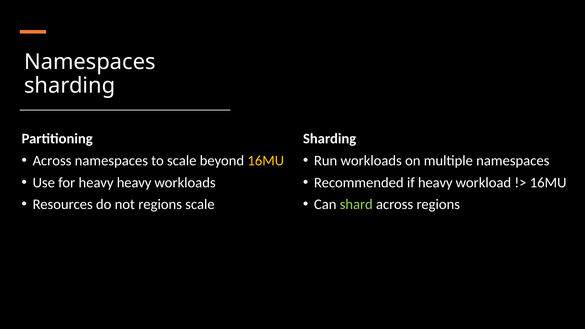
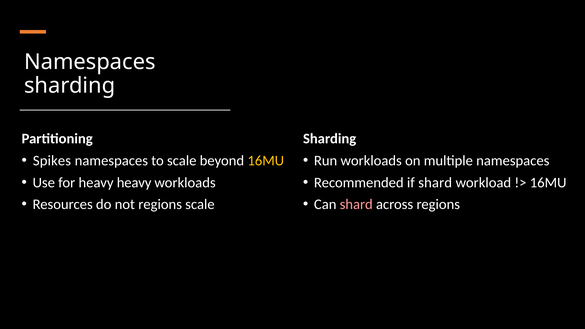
Across at (52, 161): Across -> Spikes
if heavy: heavy -> shard
shard at (356, 204) colour: light green -> pink
